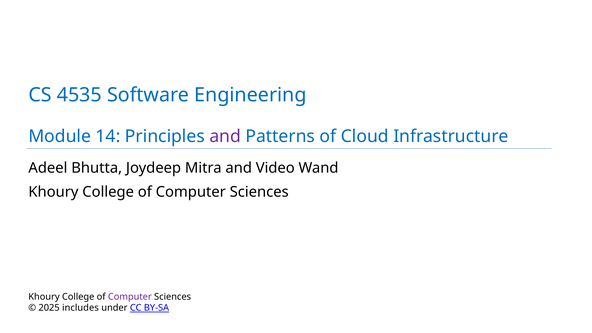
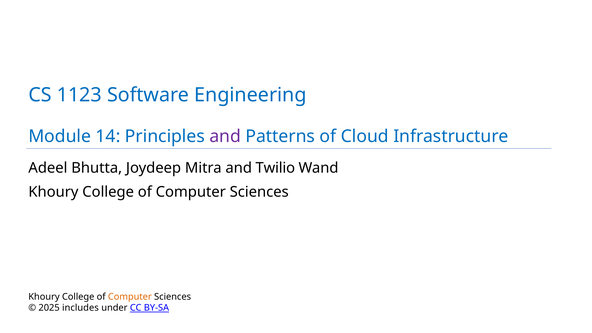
4535: 4535 -> 1123
Video: Video -> Twilio
Computer at (130, 297) colour: purple -> orange
